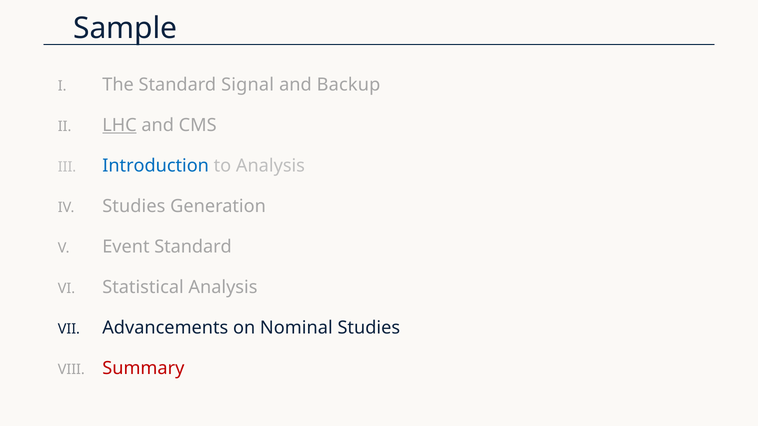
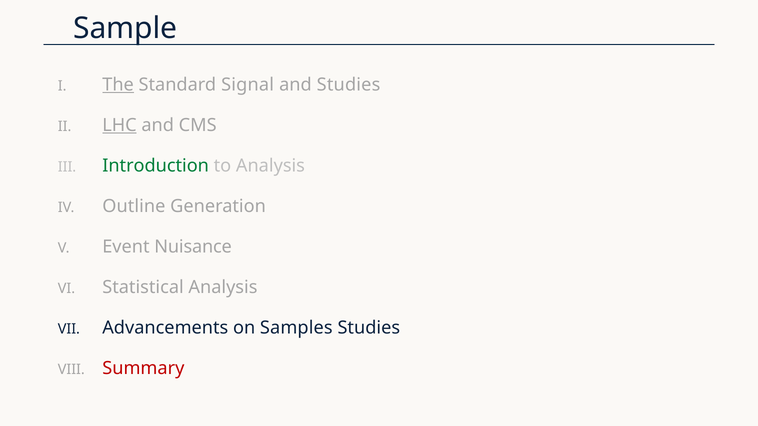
The underline: none -> present
and Backup: Backup -> Studies
Introduction colour: blue -> green
Studies at (134, 207): Studies -> Outline
Event Standard: Standard -> Nuisance
Nominal: Nominal -> Samples
